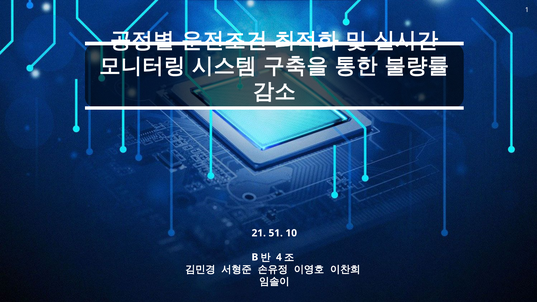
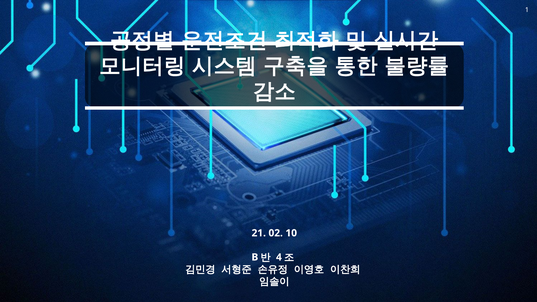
51: 51 -> 02
